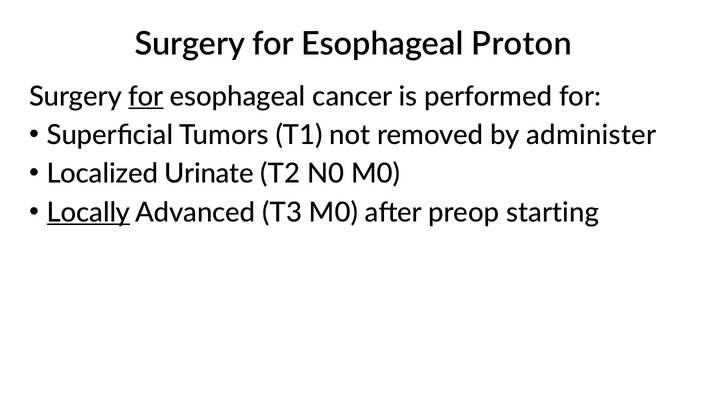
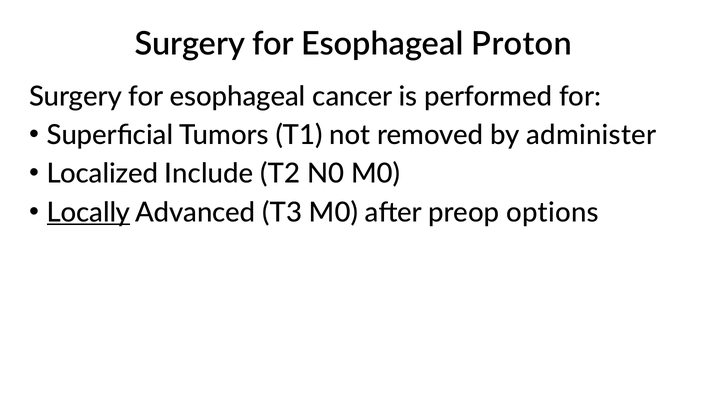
for at (146, 96) underline: present -> none
Urinate: Urinate -> Include
starting: starting -> options
